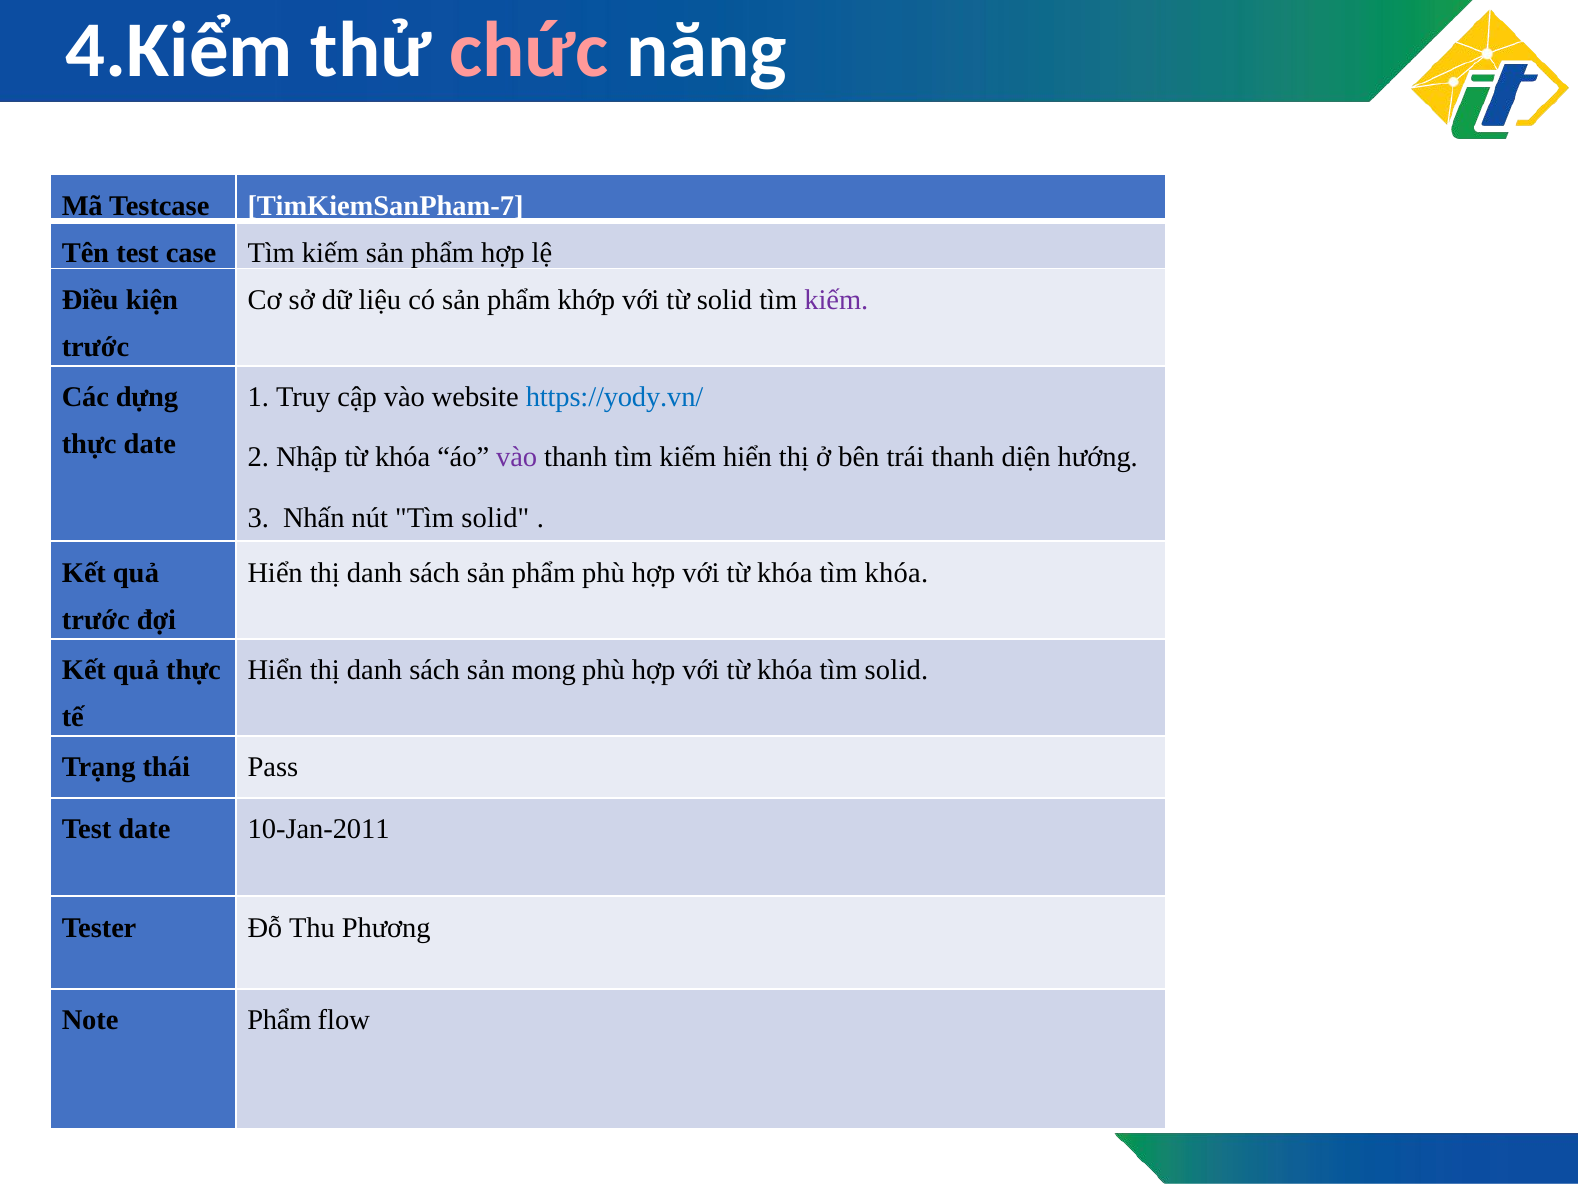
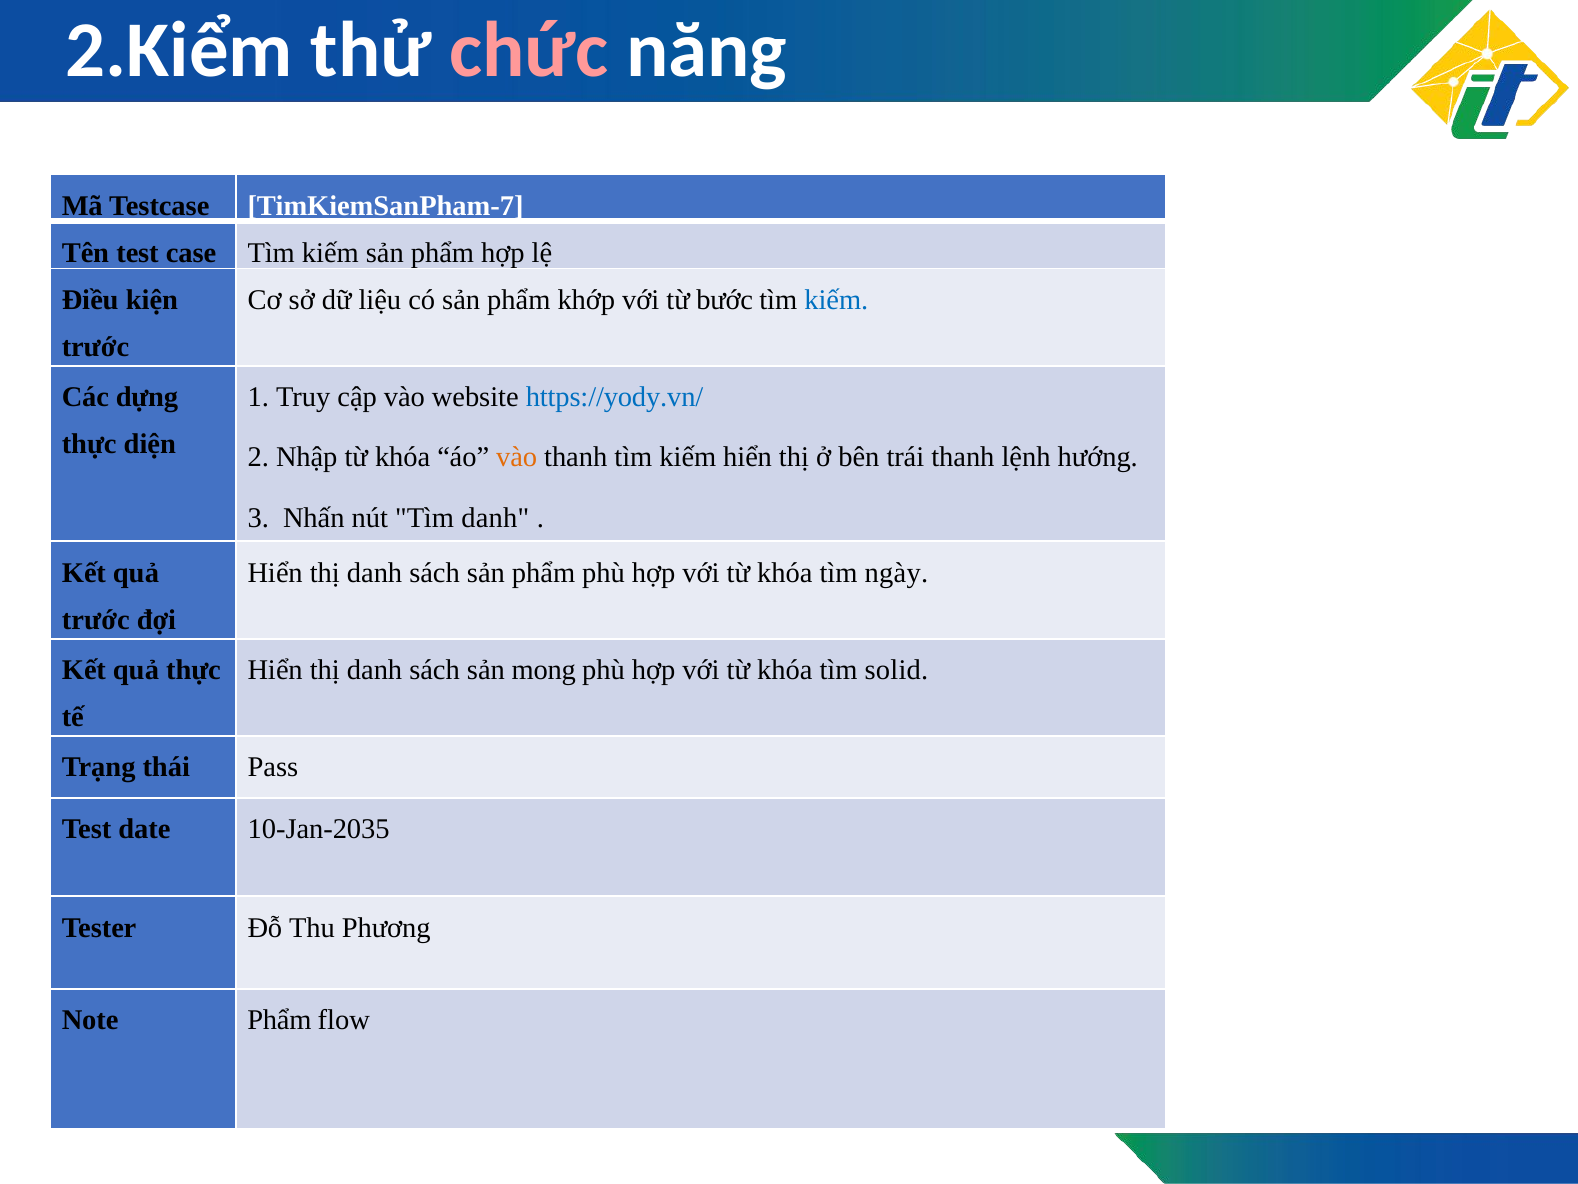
4.Kiểm: 4.Kiểm -> 2.Kiểm
từ solid: solid -> bước
kiếm at (836, 300) colour: purple -> blue
thực date: date -> diện
vào at (517, 457) colour: purple -> orange
diện: diện -> lệnh
nút Tìm solid: solid -> danh
tìm khóa: khóa -> ngày
10-Jan-2011: 10-Jan-2011 -> 10-Jan-2035
